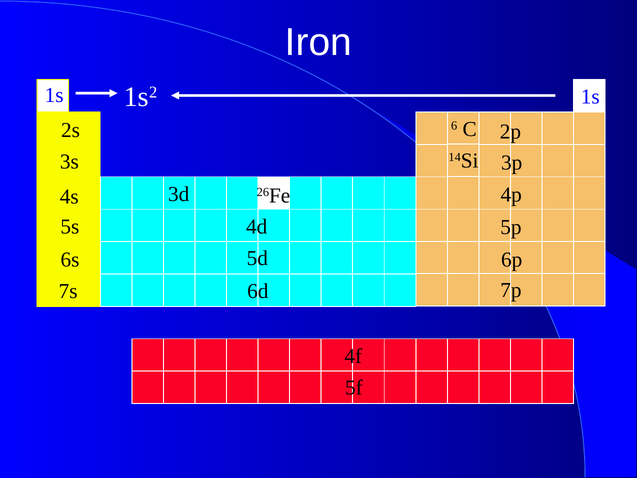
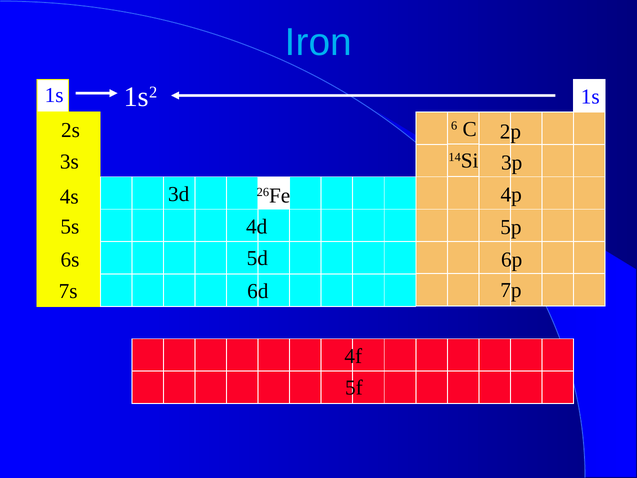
Iron colour: white -> light blue
